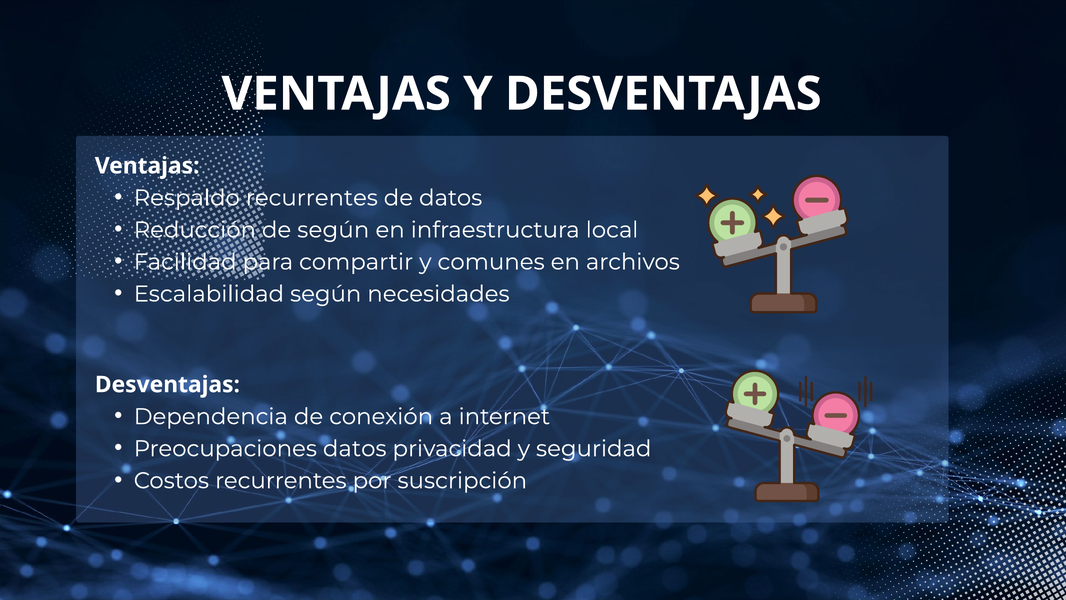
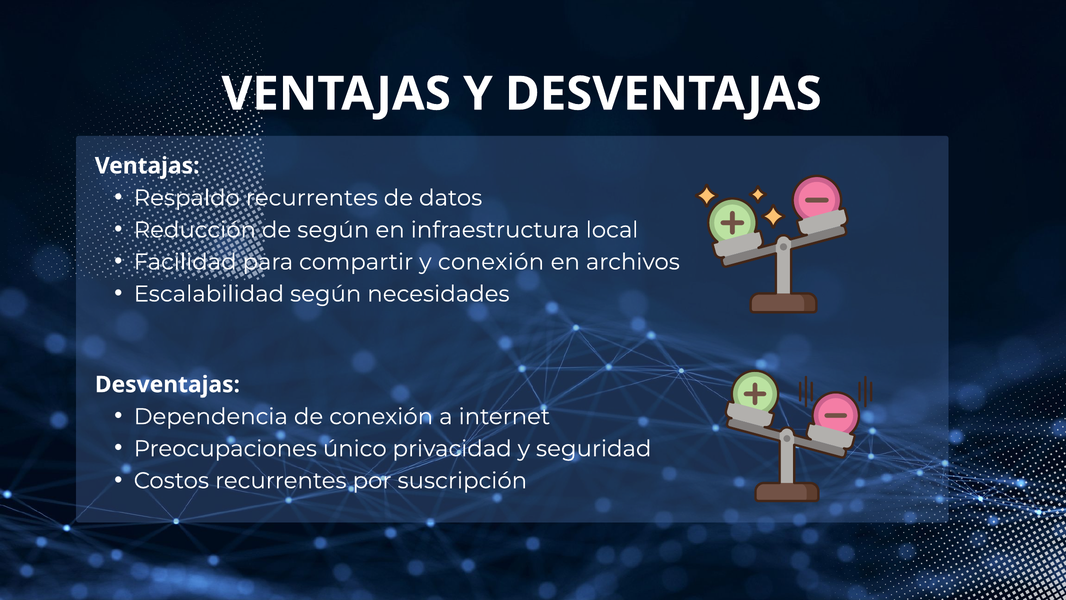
y comunes: comunes -> conexión
Preocupaciones datos: datos -> único
